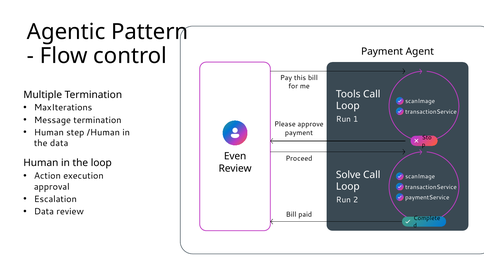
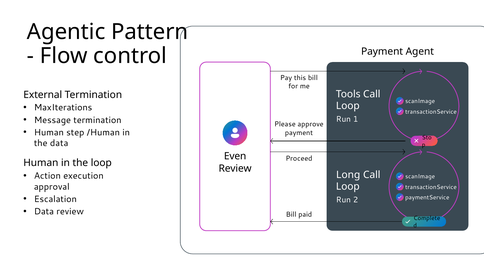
Multiple: Multiple -> External
Solve: Solve -> Long
